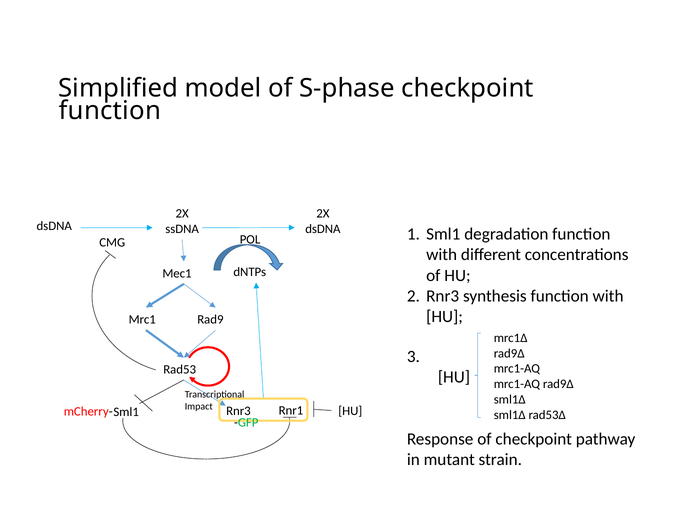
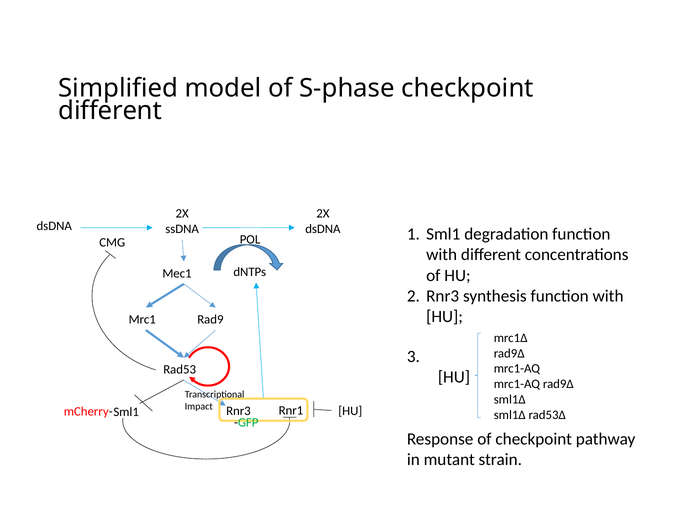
function at (110, 111): function -> different
